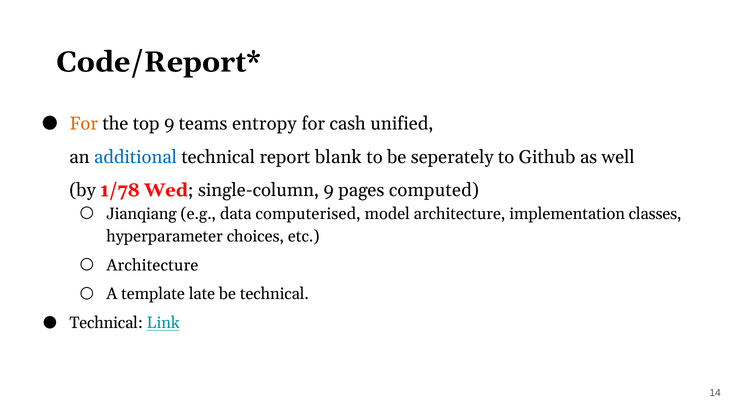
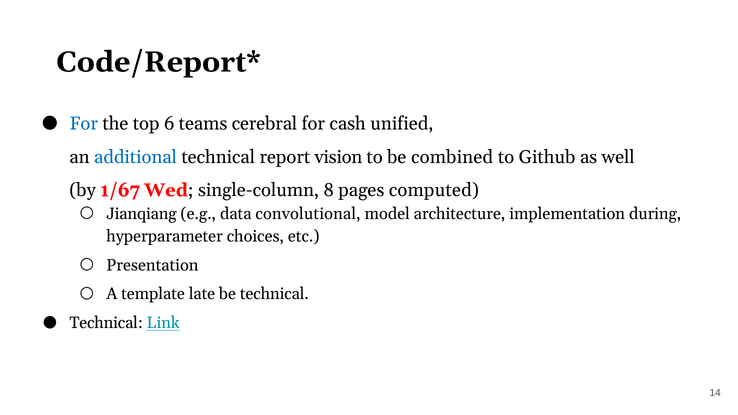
For at (84, 124) colour: orange -> blue
top 9: 9 -> 6
entropy: entropy -> cerebral
blank: blank -> vision
seperately: seperately -> combined
1/78: 1/78 -> 1/67
single-column 9: 9 -> 8
computerised: computerised -> convolutional
classes: classes -> during
Architecture at (152, 265): Architecture -> Presentation
